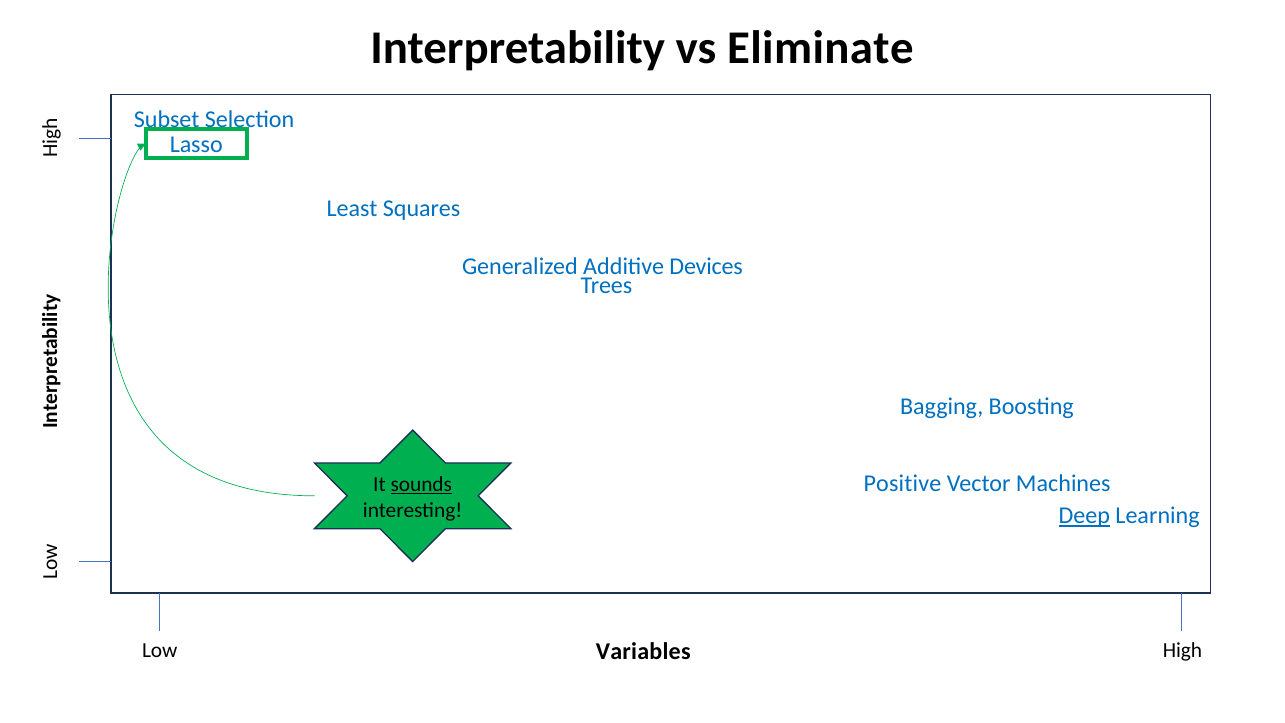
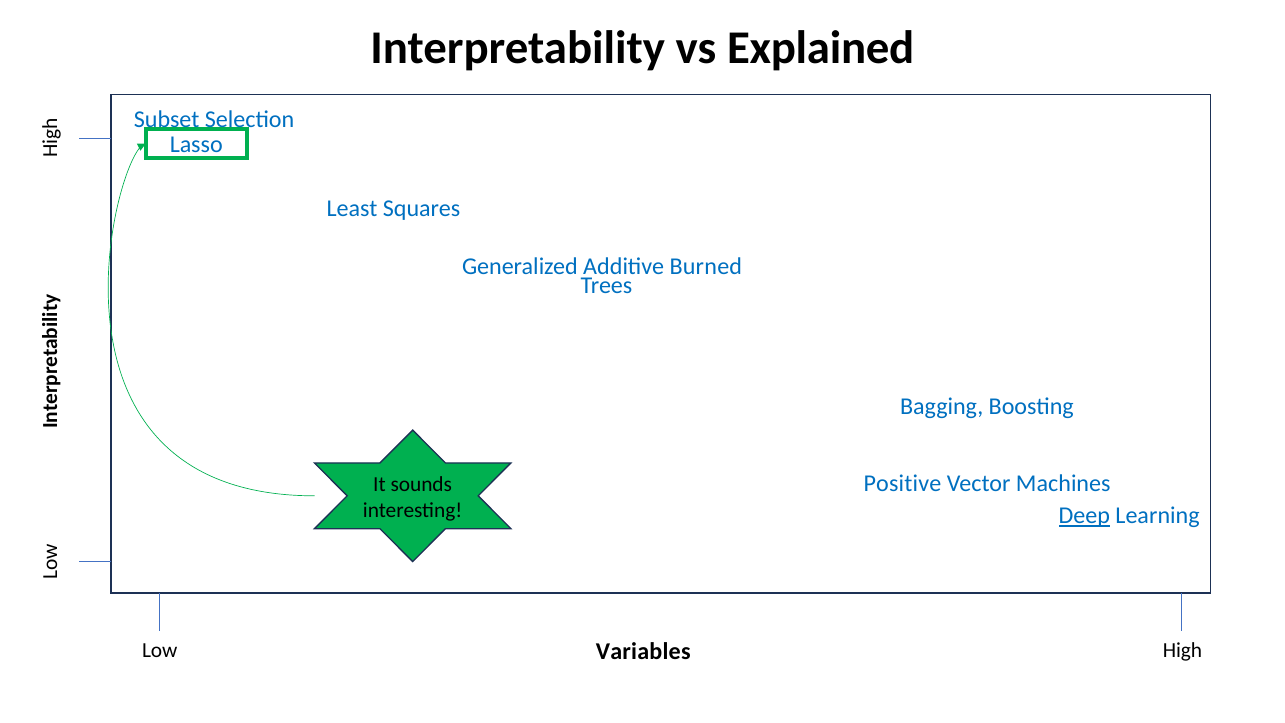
Eliminate: Eliminate -> Explained
Devices: Devices -> Burned
sounds underline: present -> none
